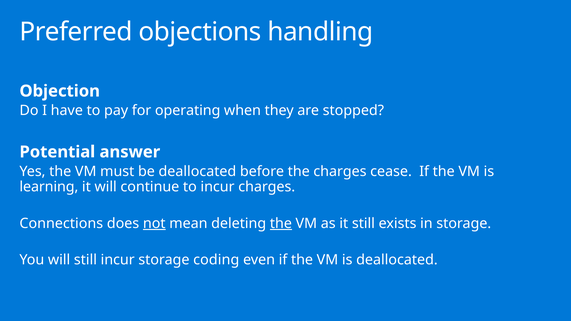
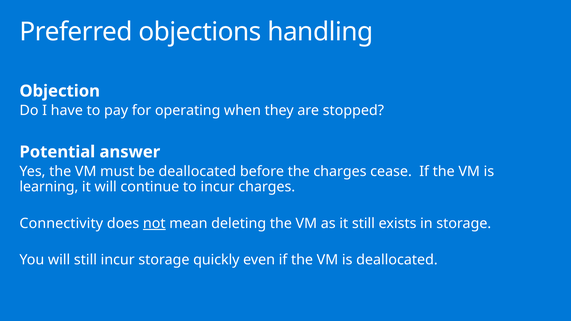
Connections: Connections -> Connectivity
the at (281, 224) underline: present -> none
coding: coding -> quickly
